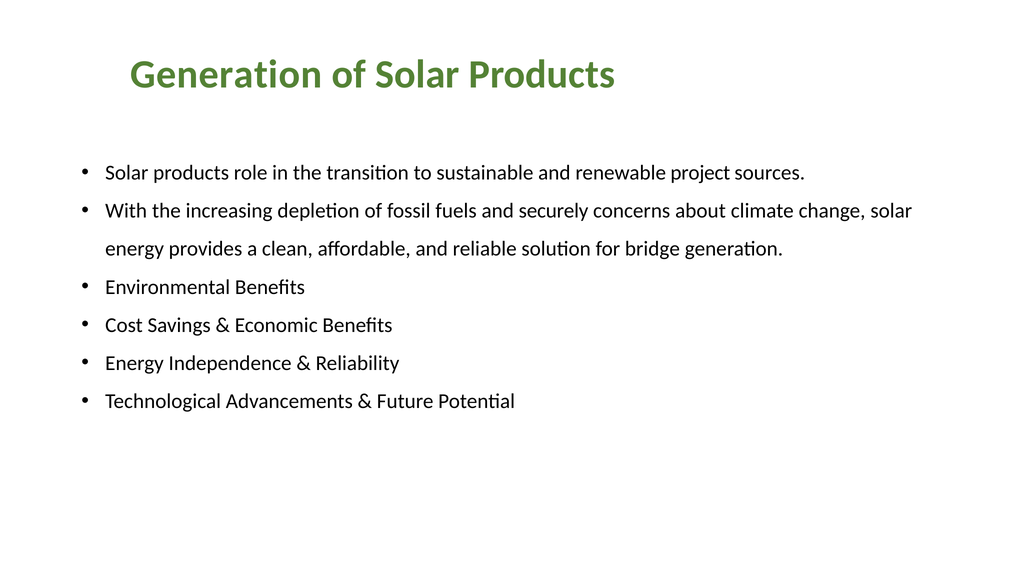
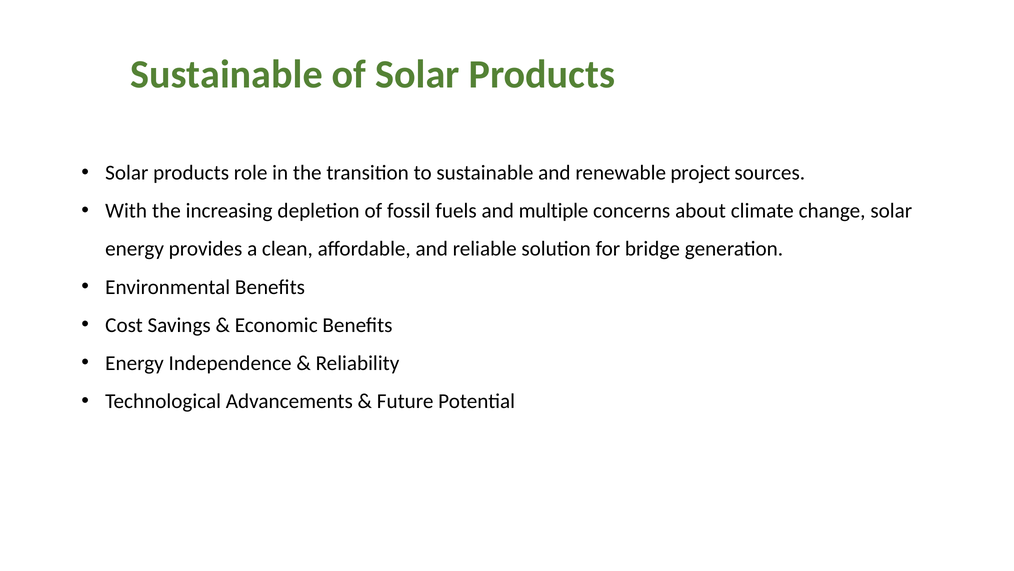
Generation at (226, 75): Generation -> Sustainable
securely: securely -> multiple
